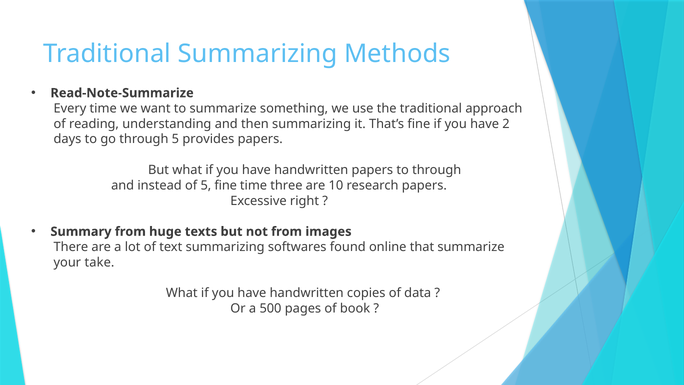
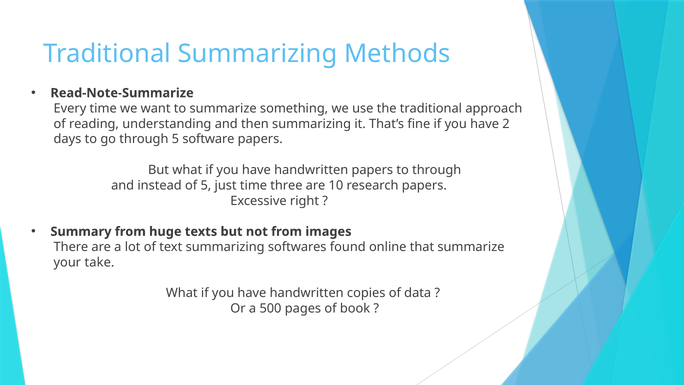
provides: provides -> software
5 fine: fine -> just
